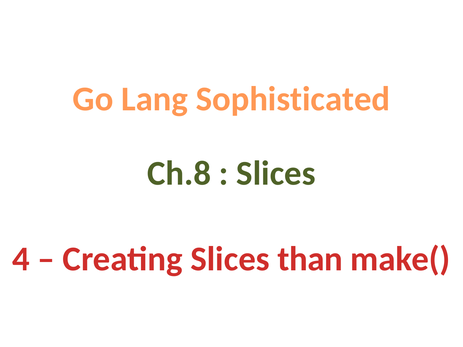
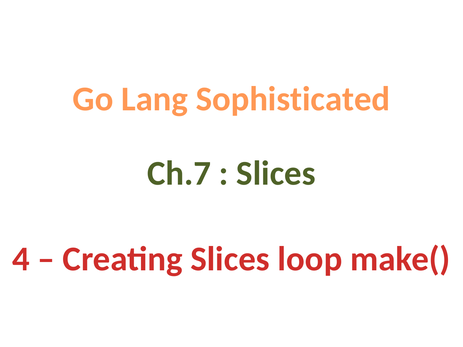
Ch.8: Ch.8 -> Ch.7
than: than -> loop
